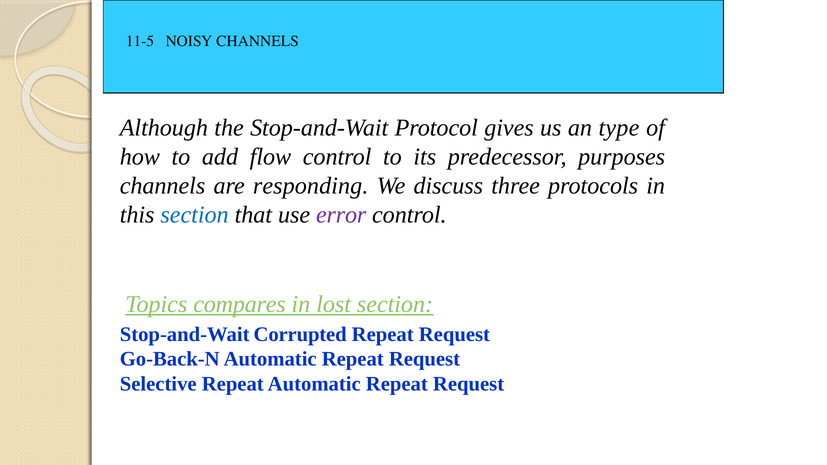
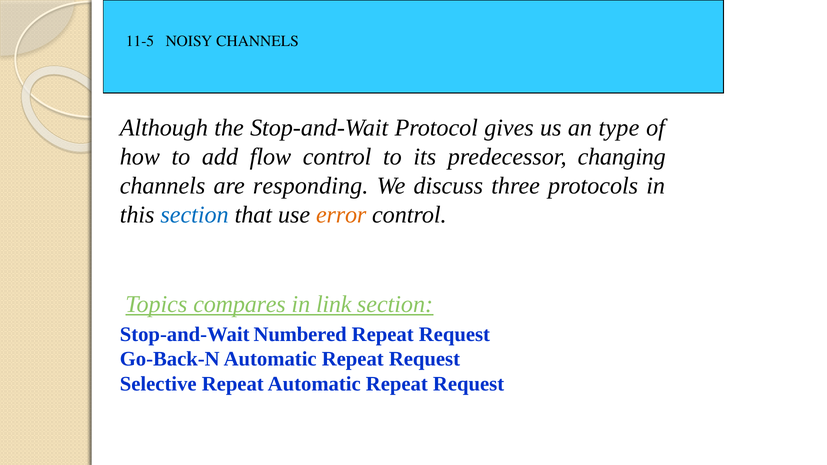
purposes: purposes -> changing
error colour: purple -> orange
lost: lost -> link
Corrupted: Corrupted -> Numbered
